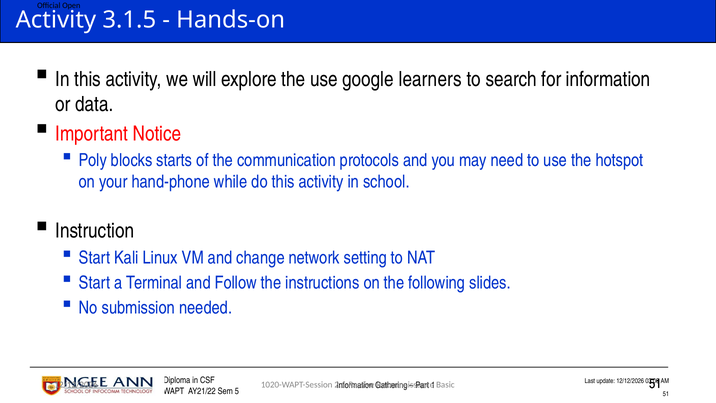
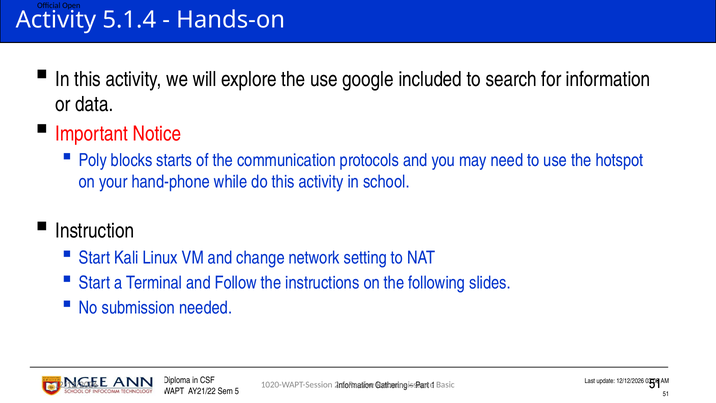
3.1.5: 3.1.5 -> 5.1.4
learners: learners -> included
